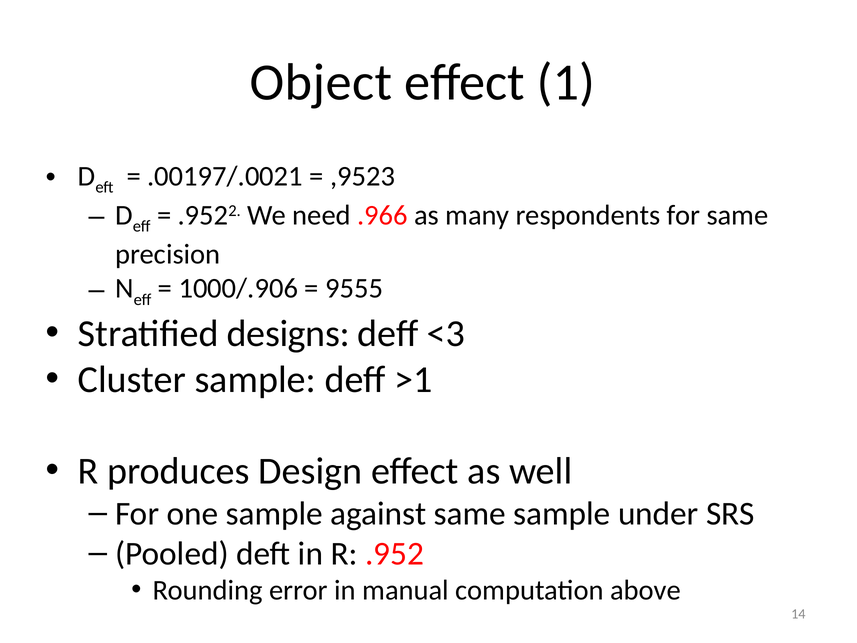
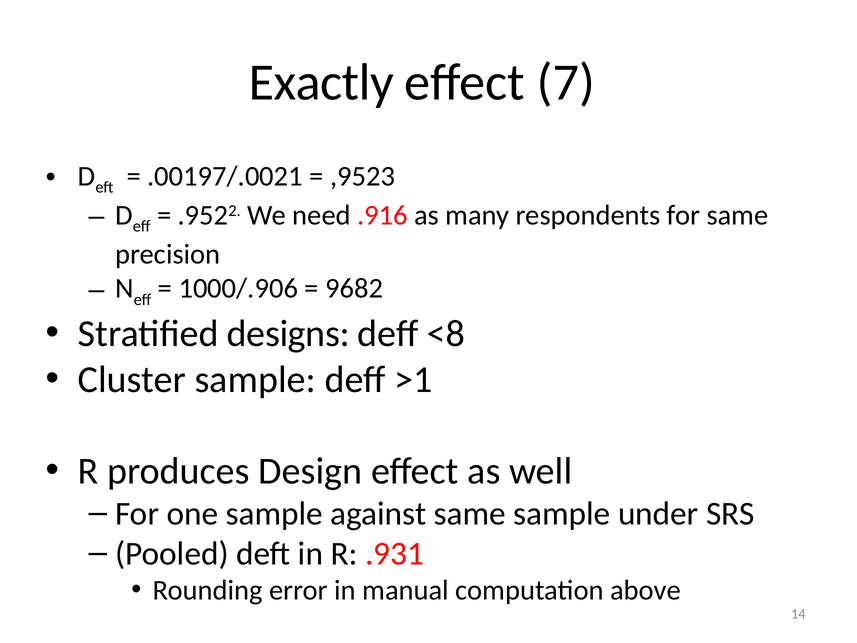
Object: Object -> Exactly
1: 1 -> 7
.966: .966 -> .916
9555: 9555 -> 9682
<3: <3 -> <8
.952: .952 -> .931
